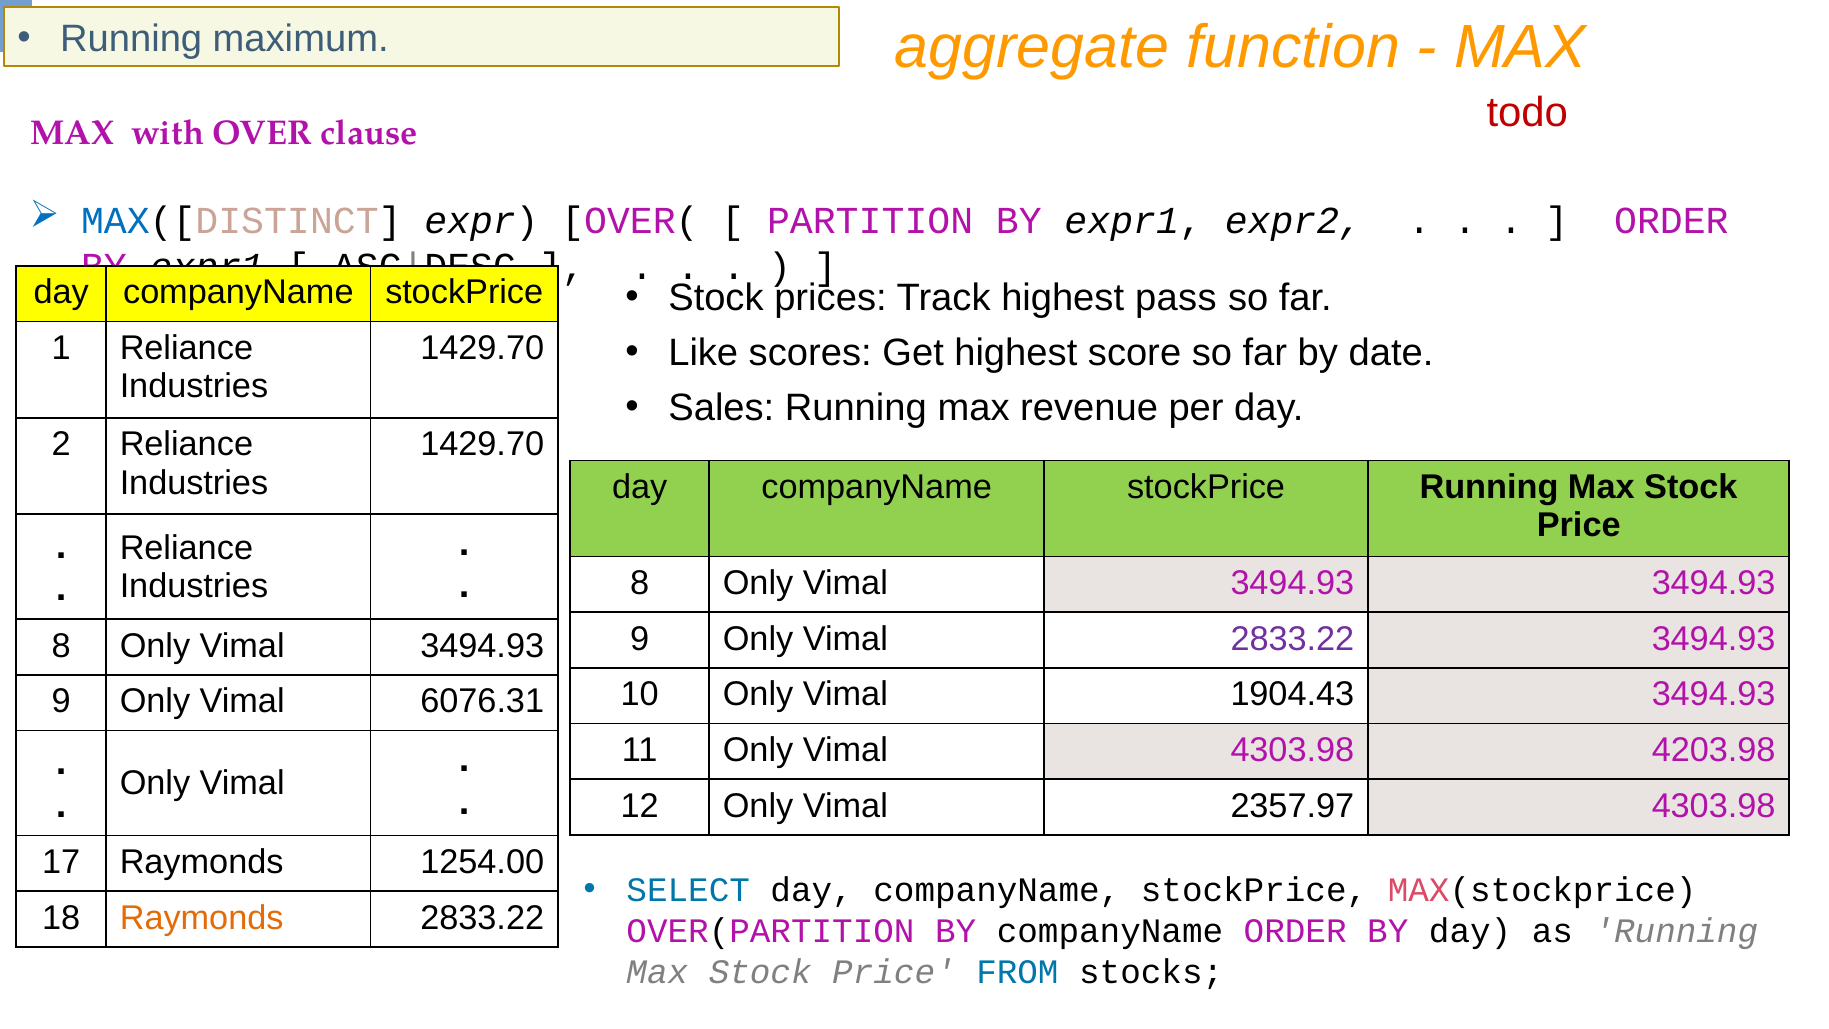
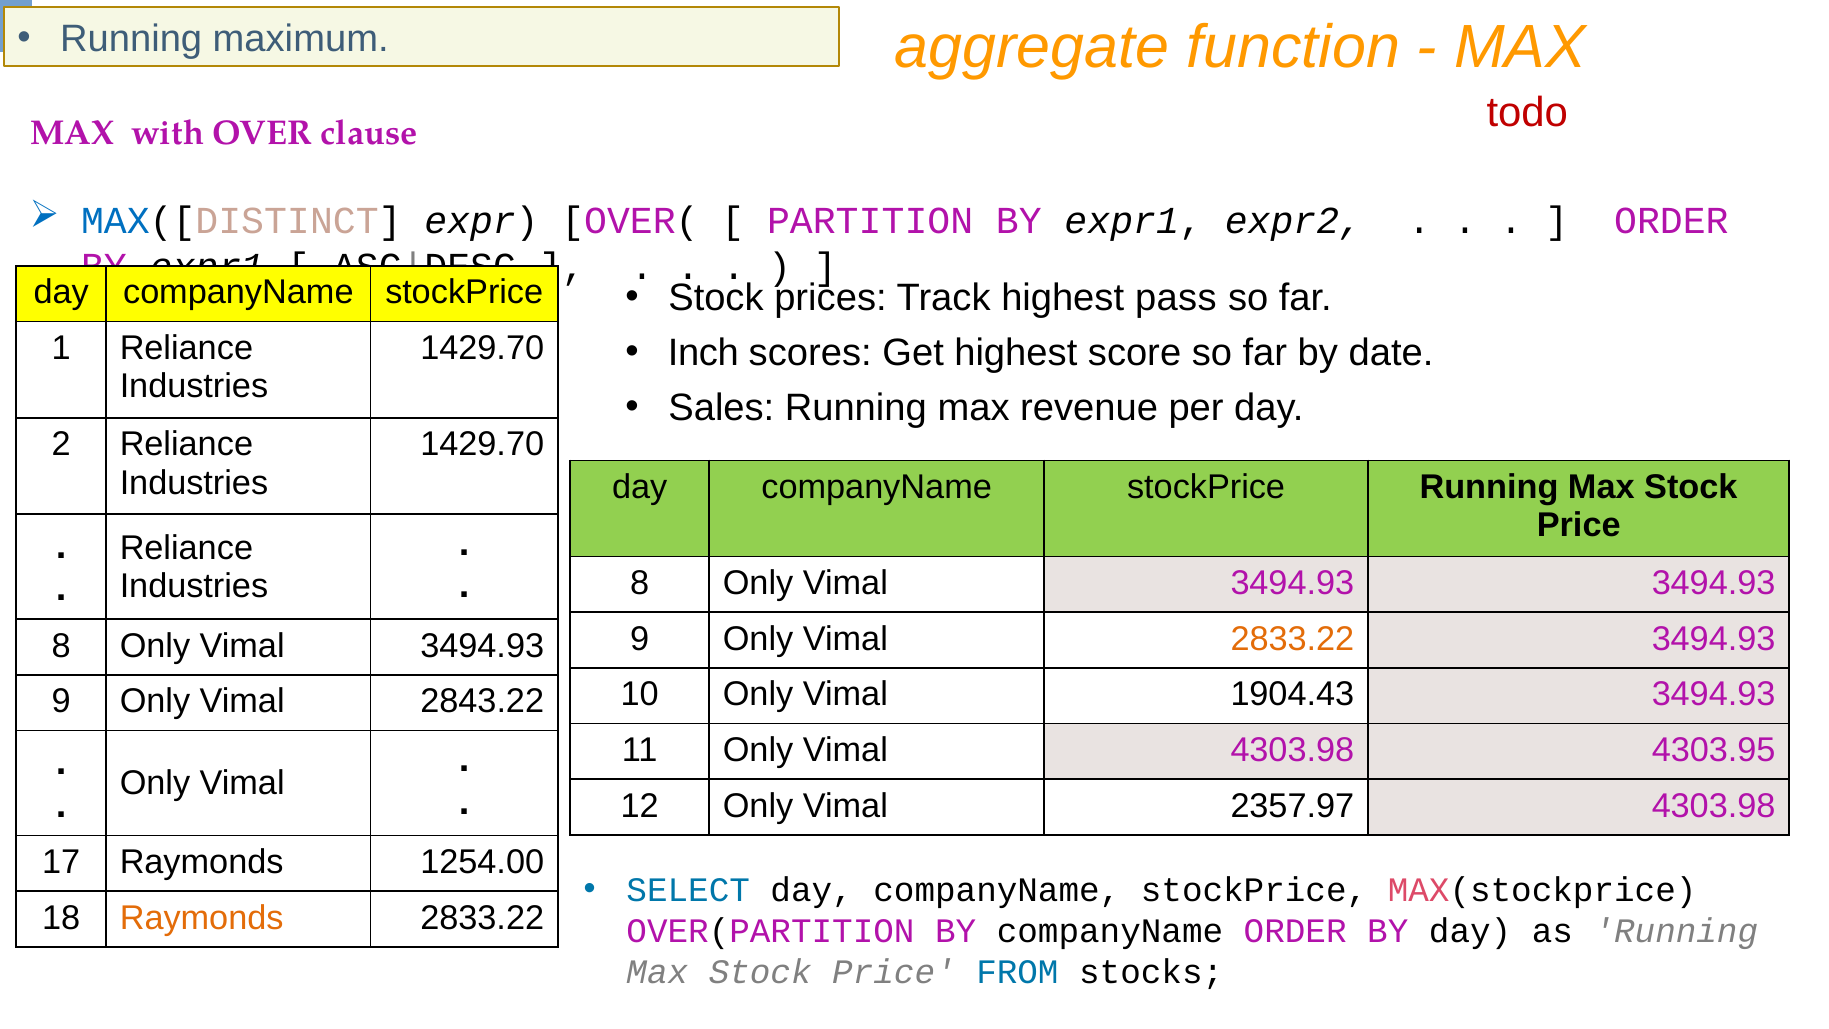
Like: Like -> Inch
2833.22 at (1292, 639) colour: purple -> orange
6076.31: 6076.31 -> 2843.22
4203.98: 4203.98 -> 4303.95
